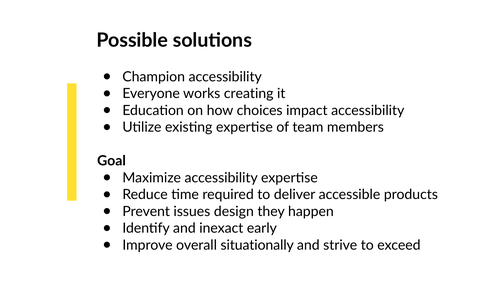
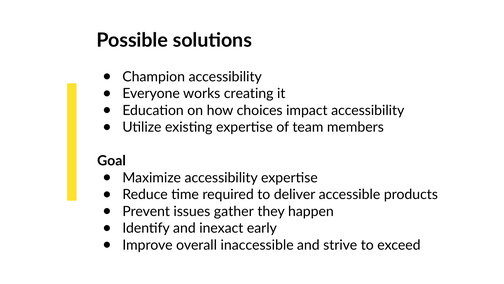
design: design -> gather
situationally: situationally -> inaccessible
